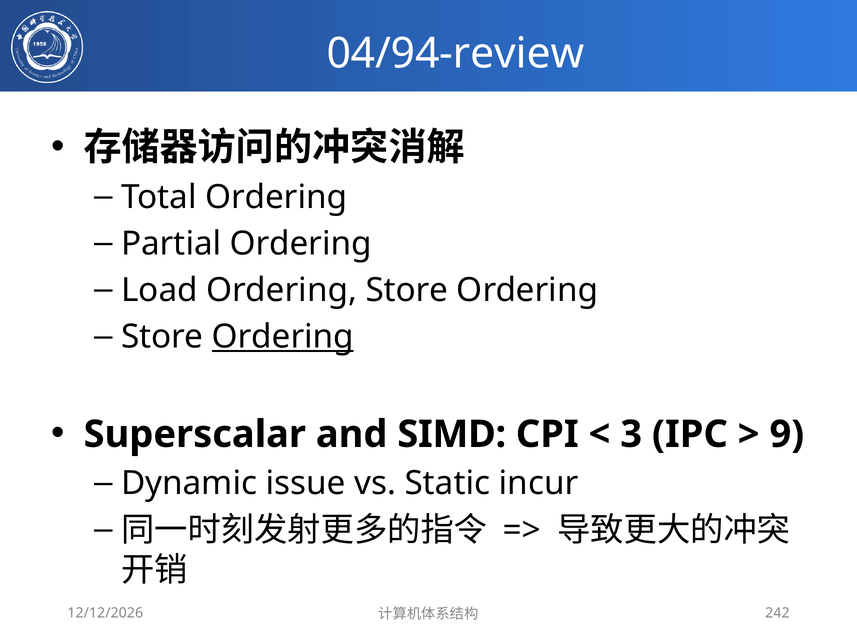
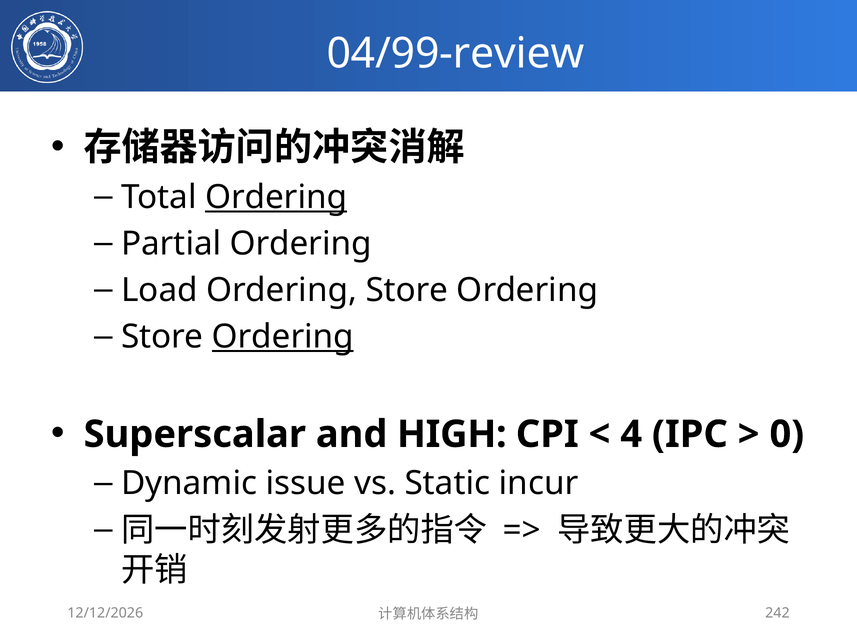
04/94-review: 04/94-review -> 04/99-review
Ordering at (276, 197) underline: none -> present
SIMD: SIMD -> HIGH
3: 3 -> 4
9: 9 -> 0
